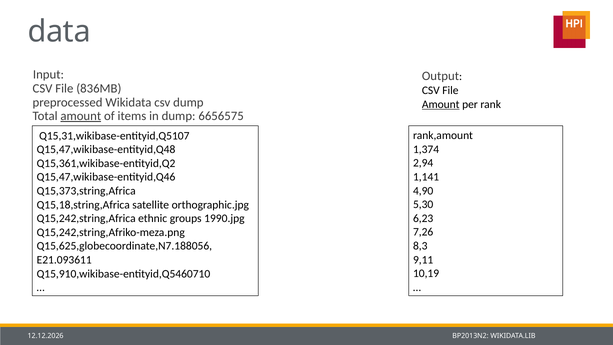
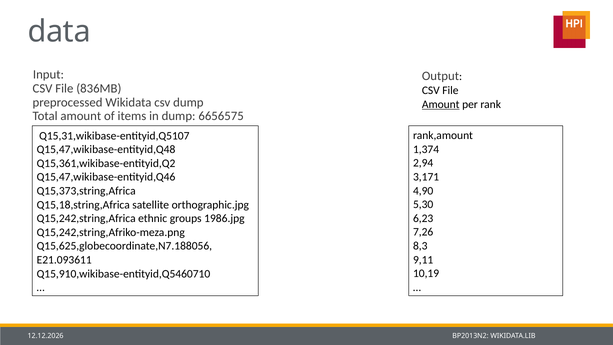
amount at (81, 116) underline: present -> none
1,141: 1,141 -> 3,171
1990.jpg: 1990.jpg -> 1986.jpg
